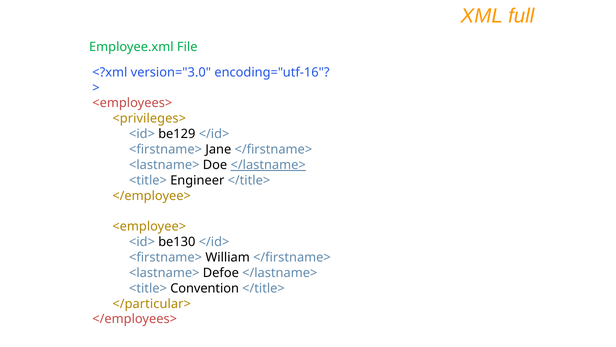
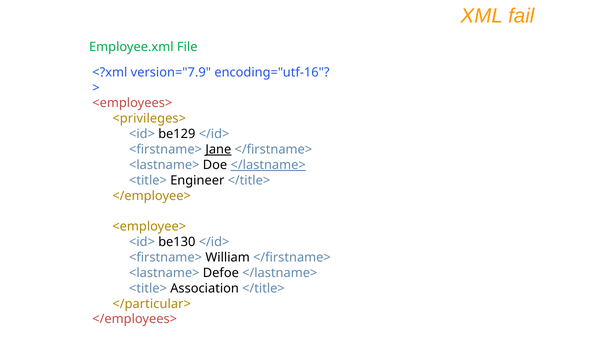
full: full -> fail
version="3.0: version="3.0 -> version="7.9
Jane underline: none -> present
Convention: Convention -> Association
